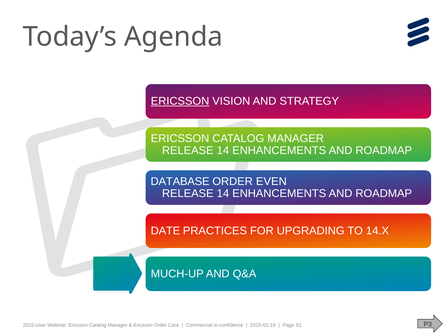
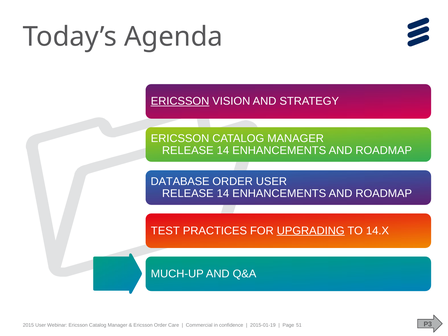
ORDER EVEN: EVEN -> USER
DATE: DATE -> TEST
UPGRADING underline: none -> present
